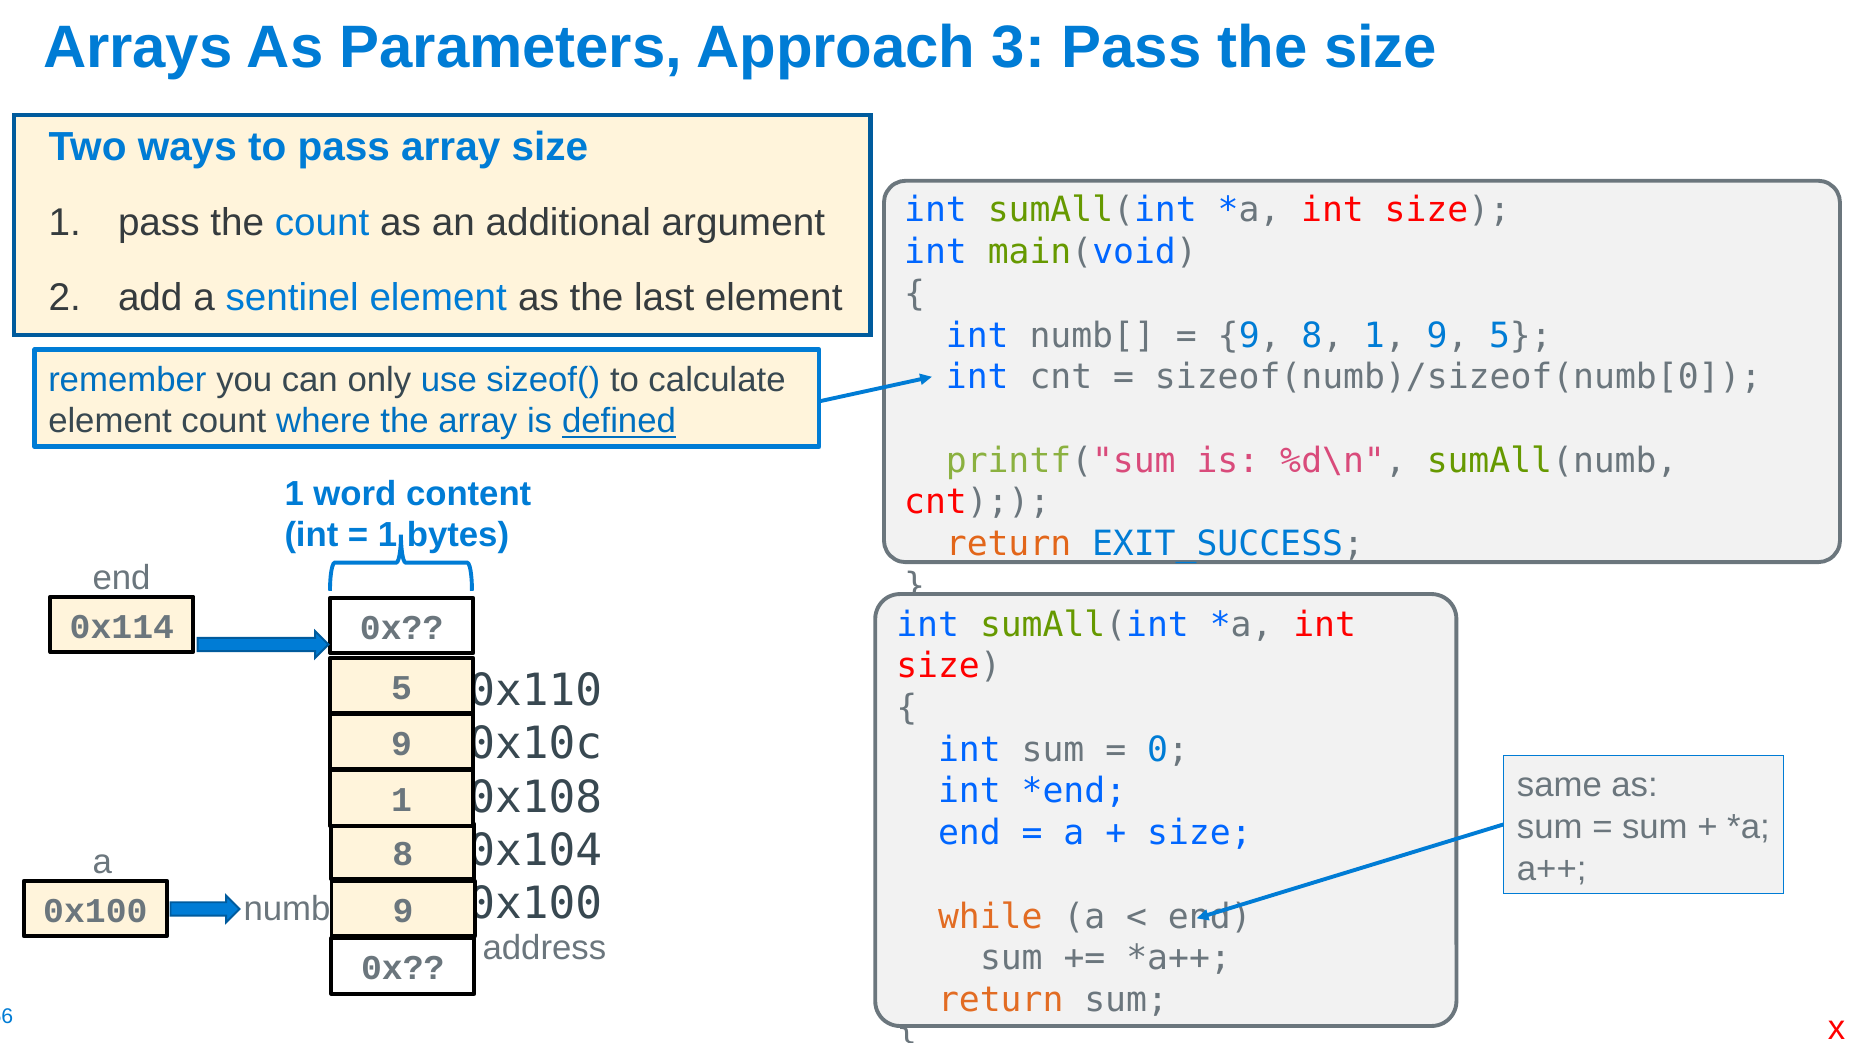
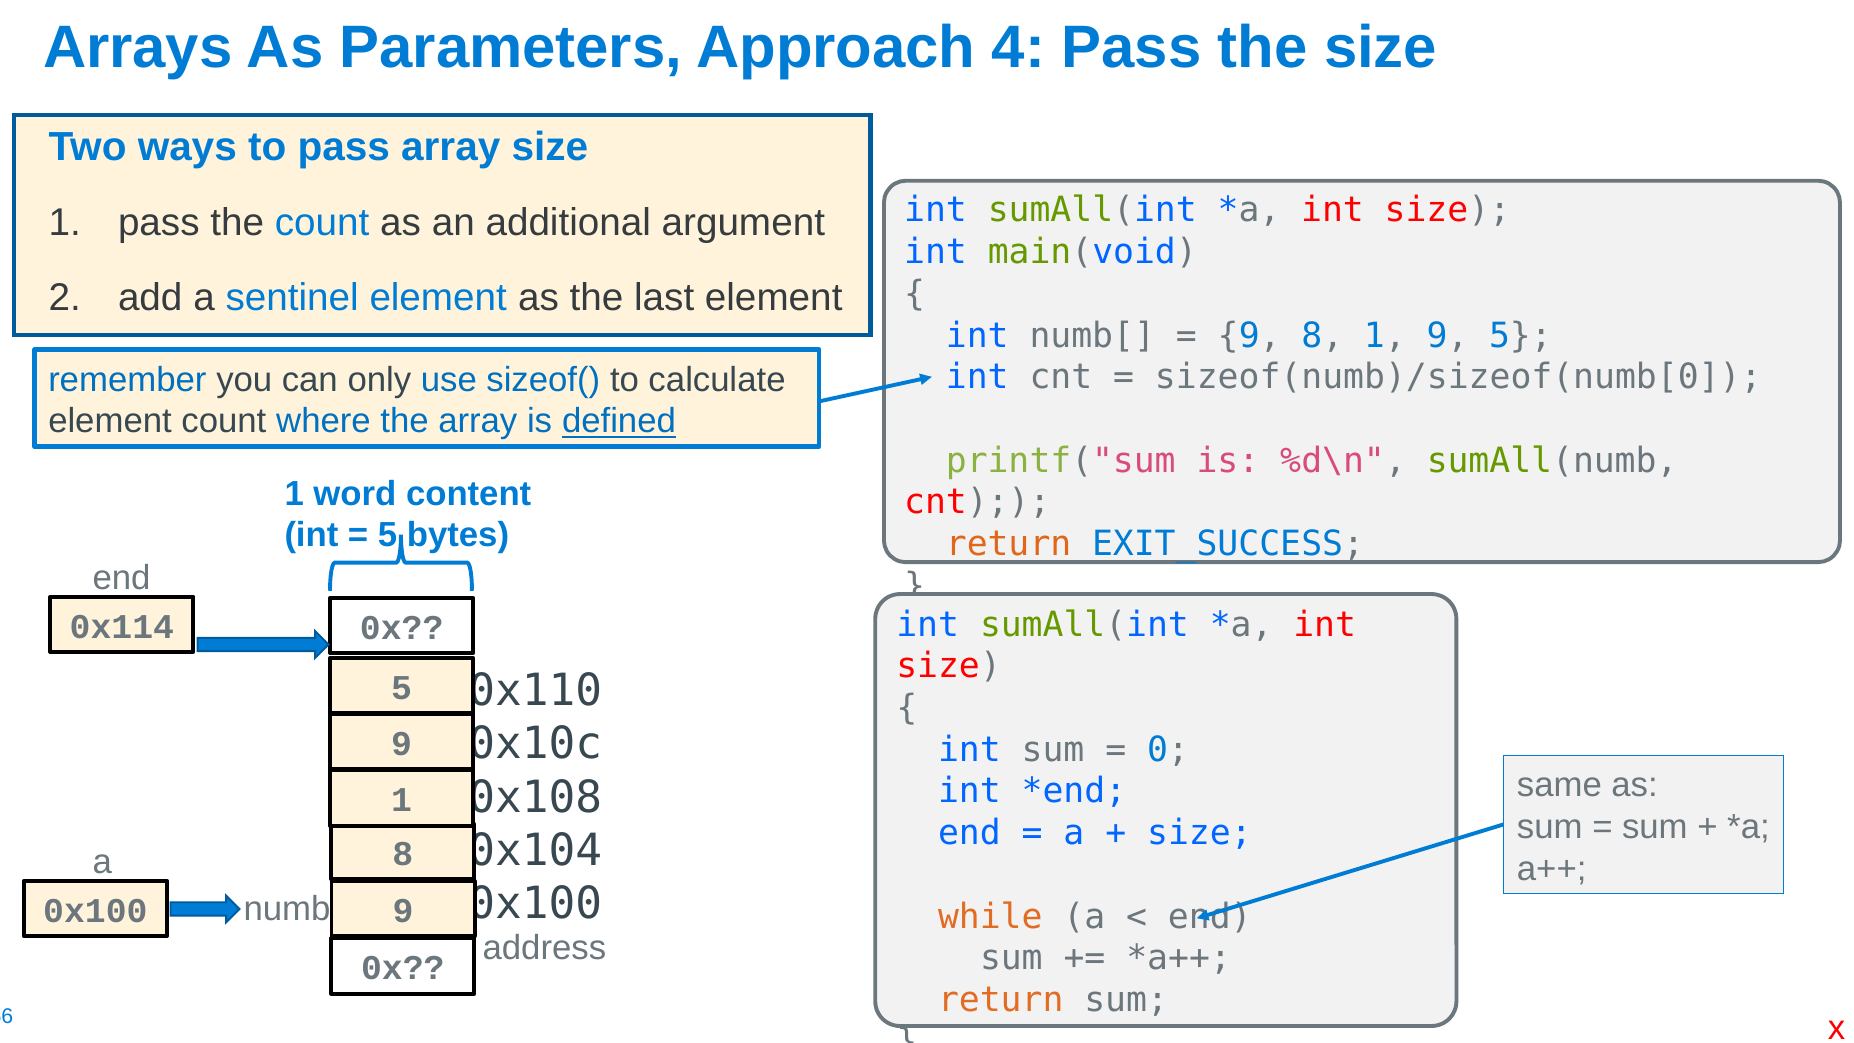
3: 3 -> 4
1 at (388, 535): 1 -> 5
